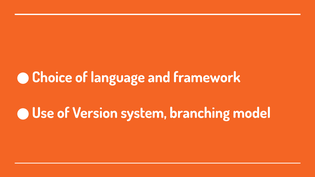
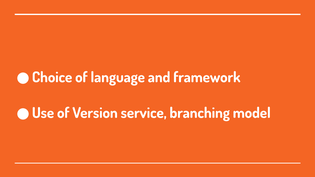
system: system -> service
